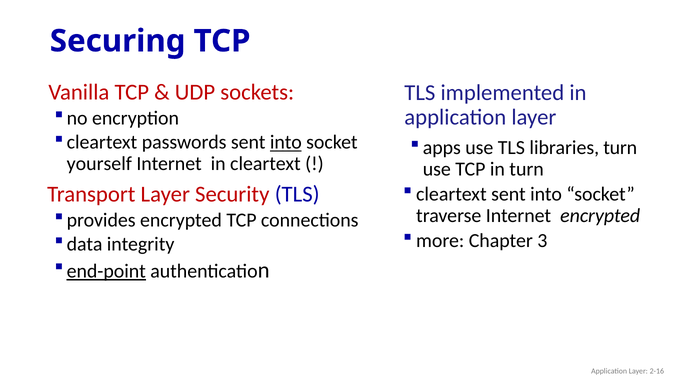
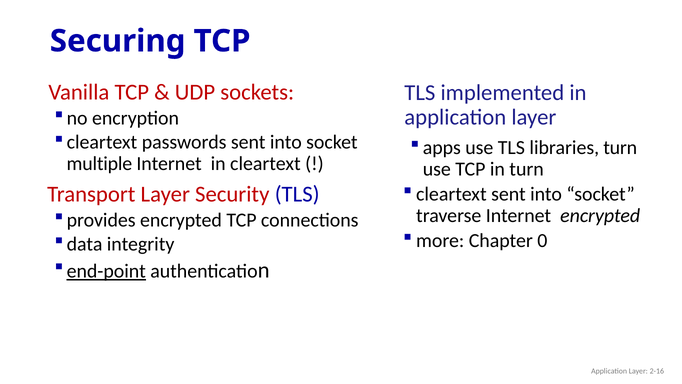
into at (286, 142) underline: present -> none
yourself: yourself -> multiple
3: 3 -> 0
